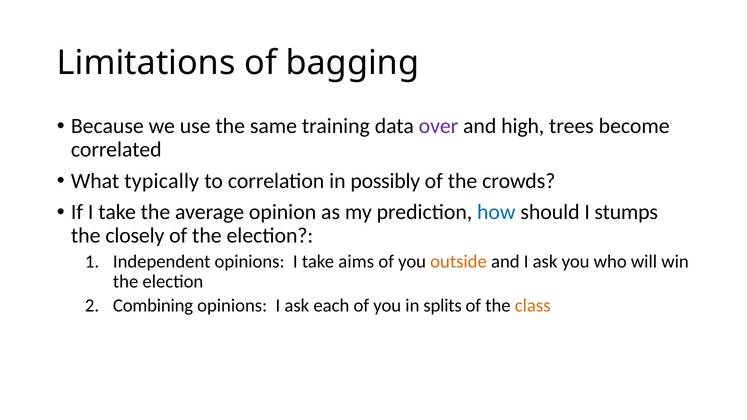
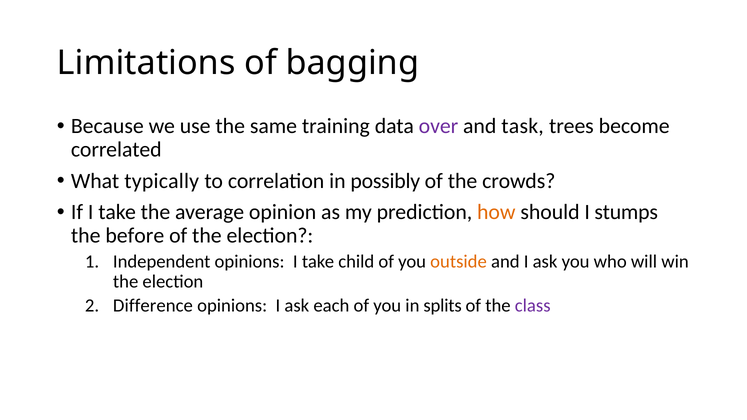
high: high -> task
how colour: blue -> orange
closely: closely -> before
aims: aims -> child
Combining: Combining -> Difference
class colour: orange -> purple
